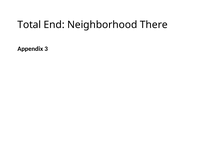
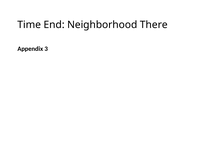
Total: Total -> Time
